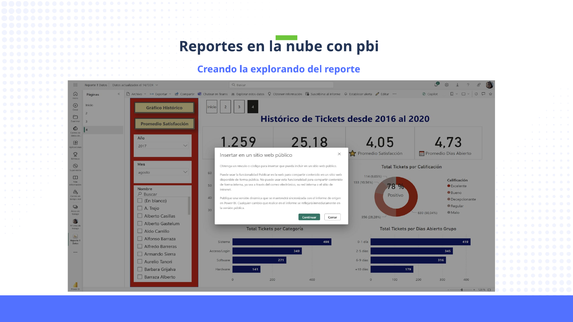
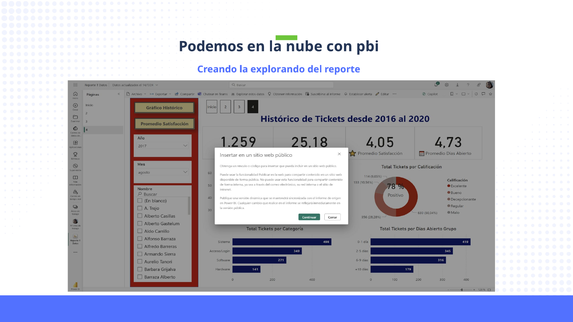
Reportes: Reportes -> Podemos
